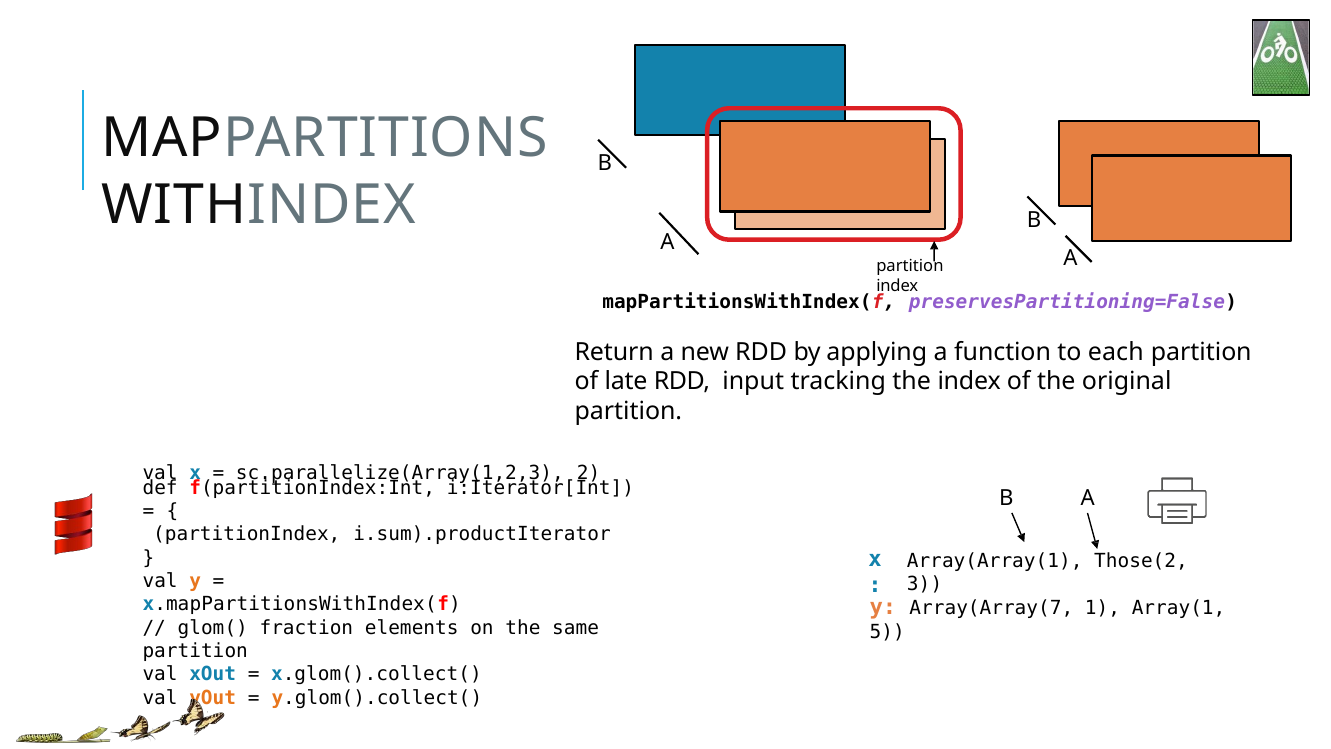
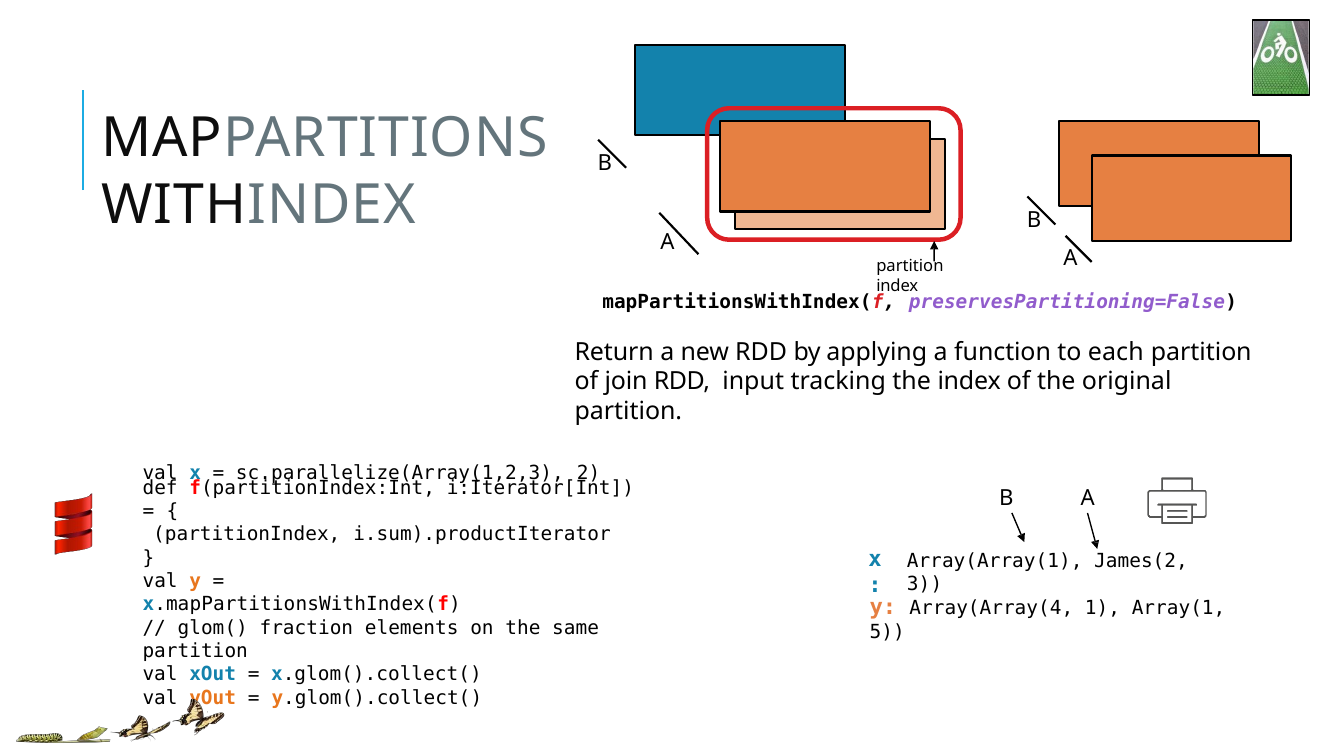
late: late -> join
Those(2: Those(2 -> James(2
Array(Array(7: Array(Array(7 -> Array(Array(4
